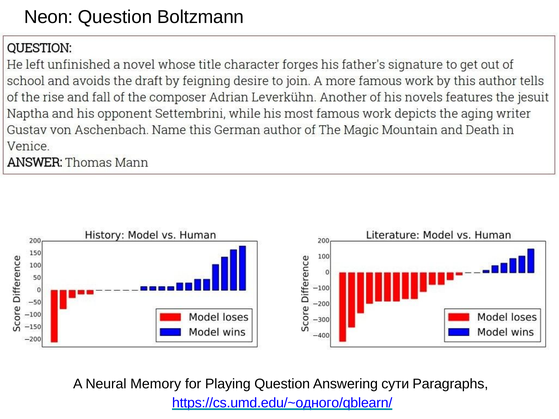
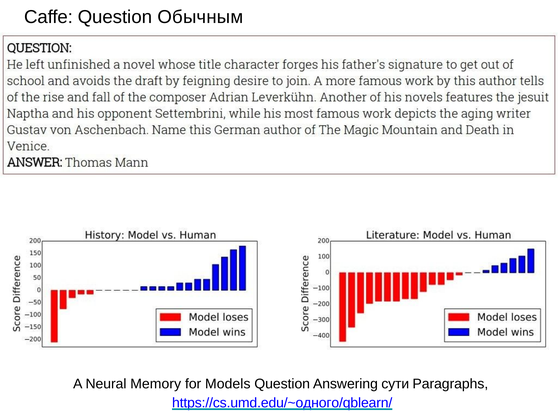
Neon: Neon -> Caffe
Boltzmann: Boltzmann -> Обычным
Playing: Playing -> Models
